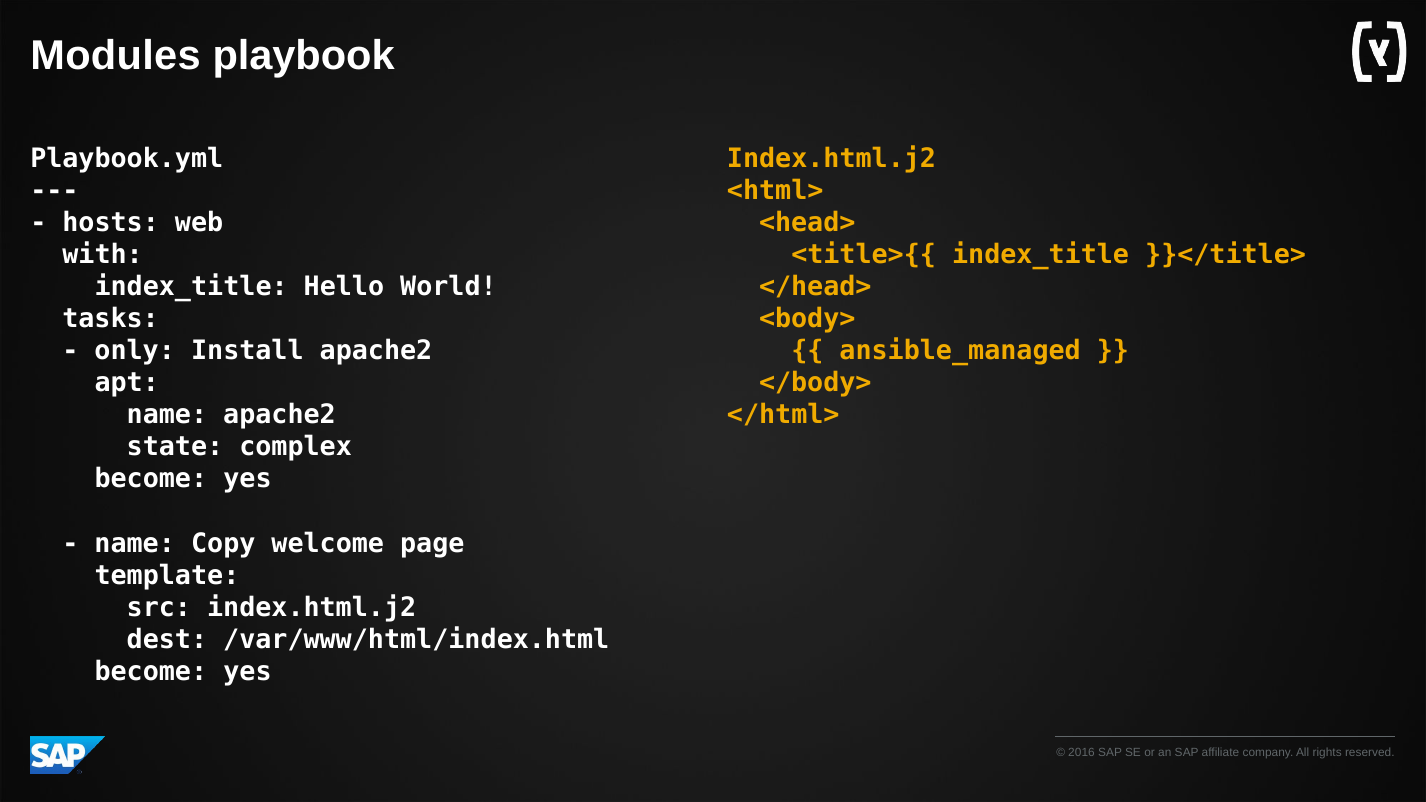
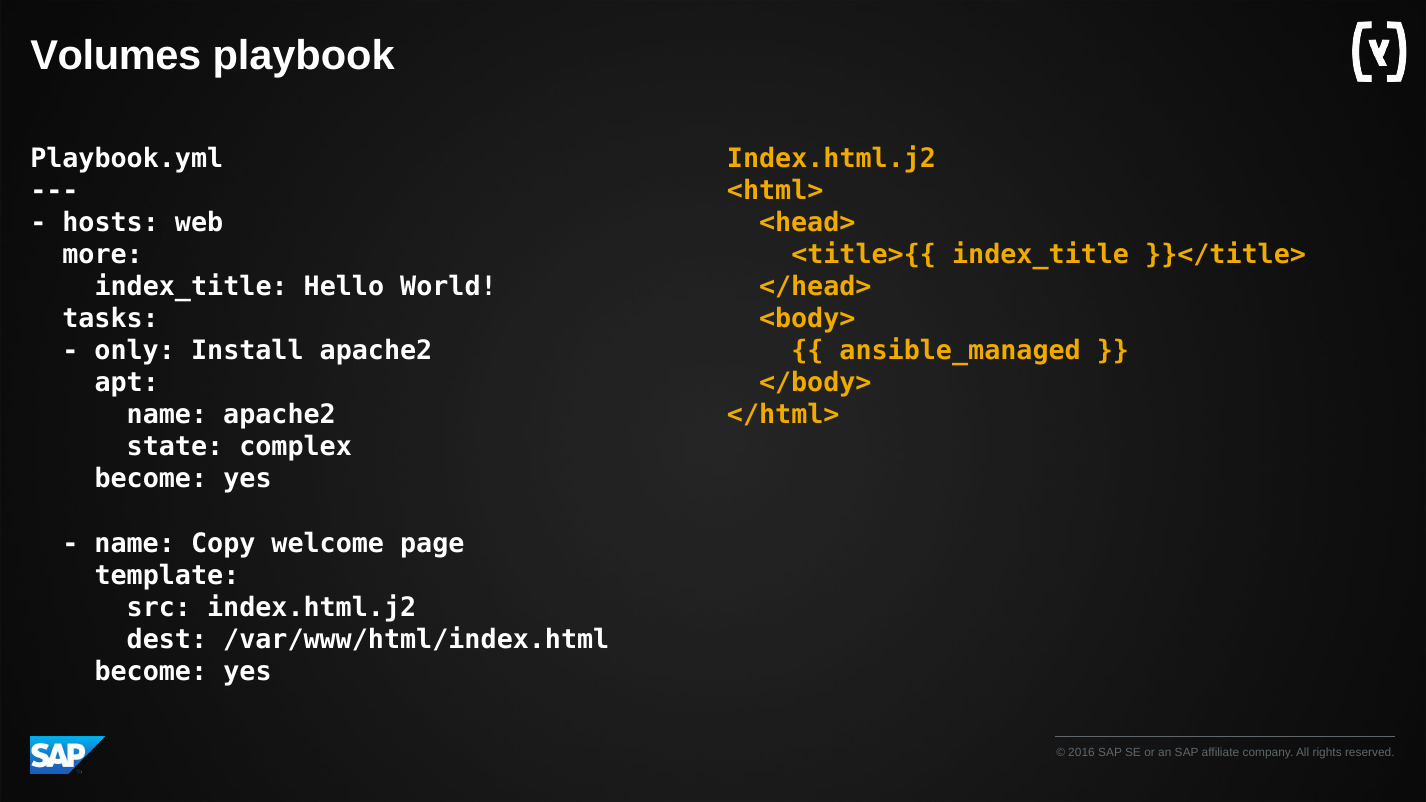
Modules: Modules -> Volumes
with: with -> more
